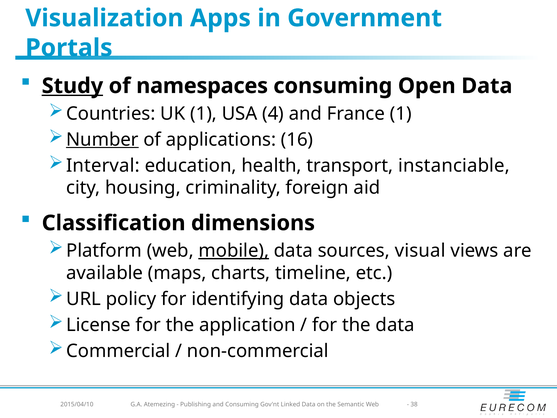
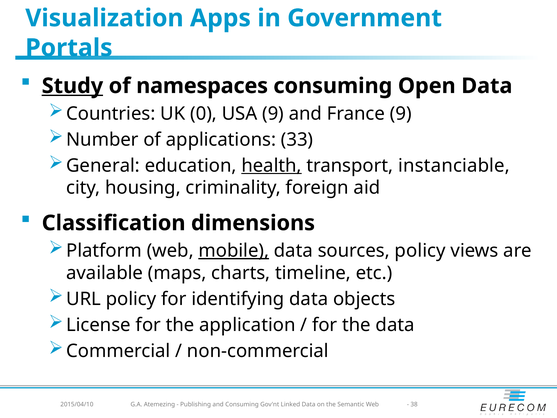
UK 1: 1 -> 0
USA 4: 4 -> 9
France 1: 1 -> 9
Number underline: present -> none
16: 16 -> 33
Interval: Interval -> General
health underline: none -> present
sources visual: visual -> policy
